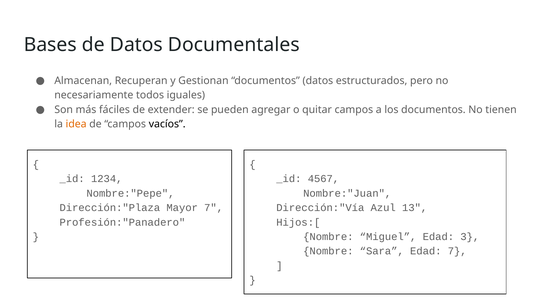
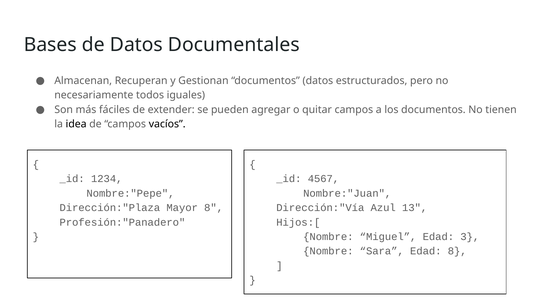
idea colour: orange -> black
Mayor 7: 7 -> 8
Edad 7: 7 -> 8
